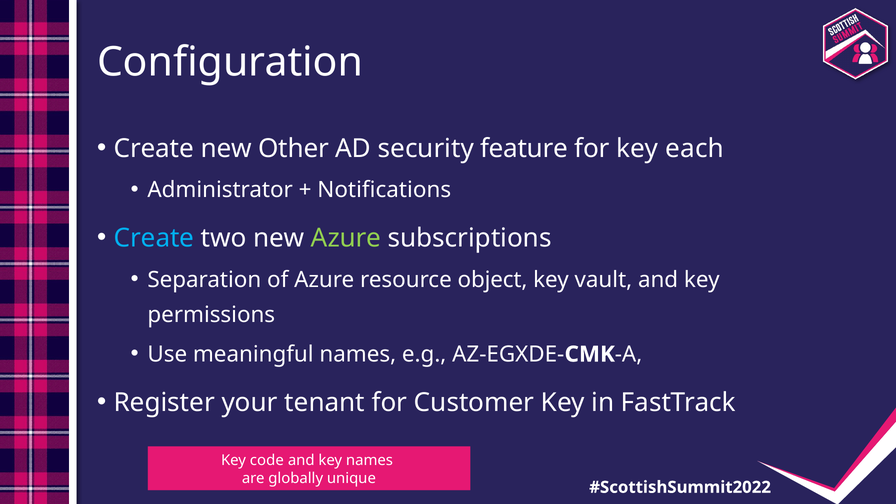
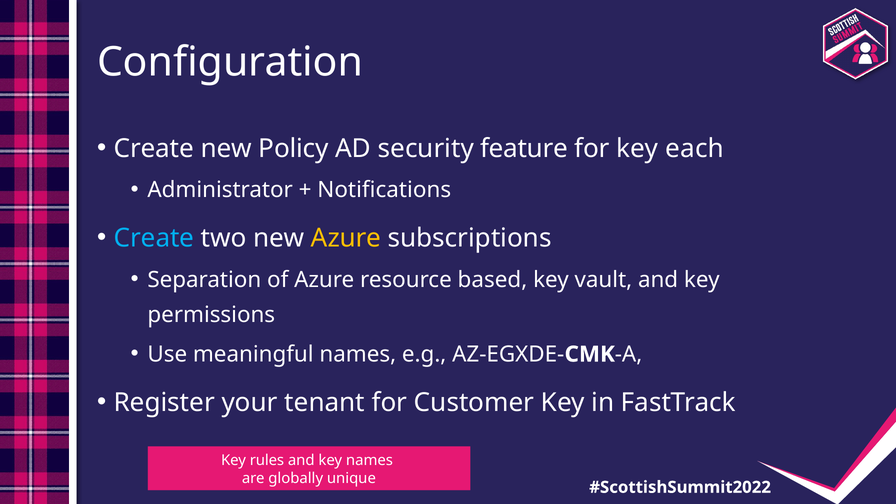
Other: Other -> Policy
Azure at (346, 238) colour: light green -> yellow
object: object -> based
code: code -> rules
